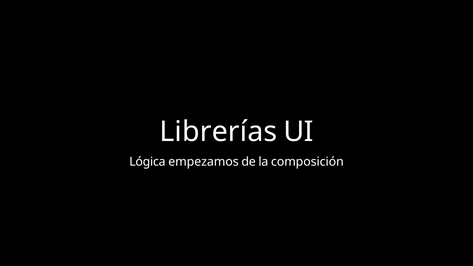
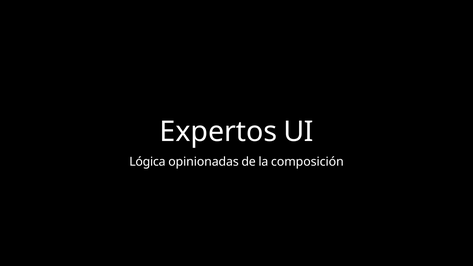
Librerías: Librerías -> Expertos
empezamos: empezamos -> opinionadas
